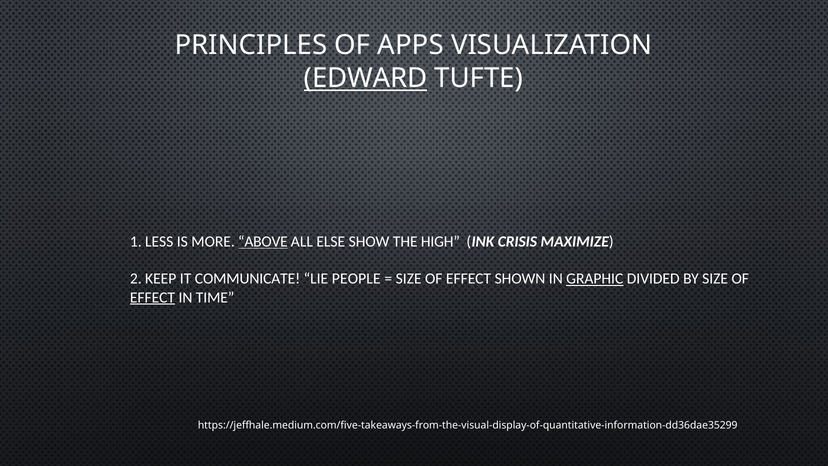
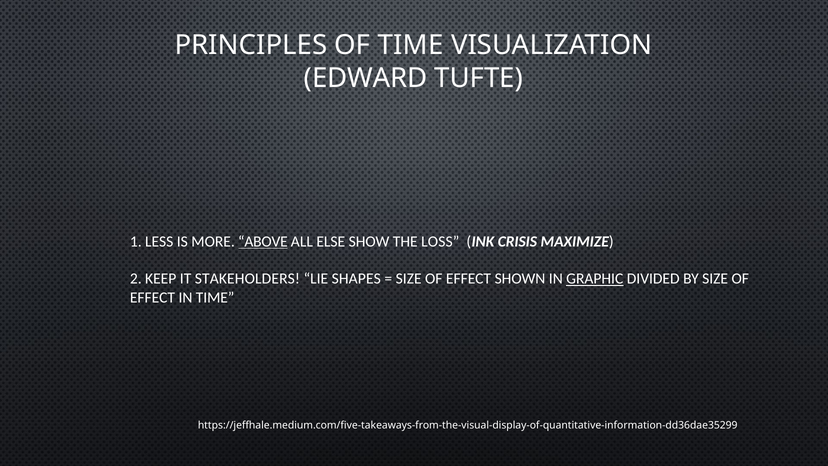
OF APPS: APPS -> TIME
EDWARD underline: present -> none
HIGH: HIGH -> LOSS
COMMUNICATE: COMMUNICATE -> STAKEHOLDERS
PEOPLE: PEOPLE -> SHAPES
EFFECT at (152, 297) underline: present -> none
